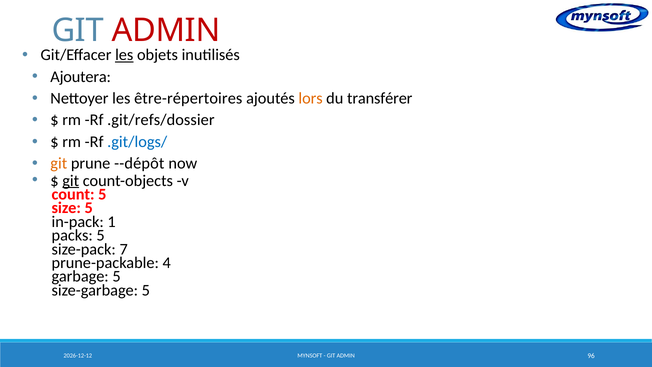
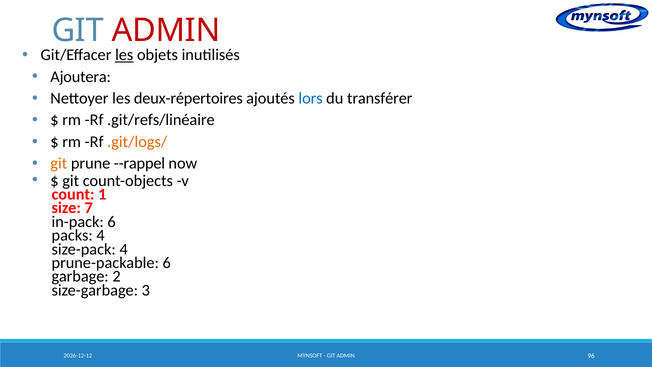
être-répertoires: être-répertoires -> deux-répertoires
lors colour: orange -> blue
.git/refs/dossier: .git/refs/dossier -> .git/refs/linéaire
.git/logs/ colour: blue -> orange
--dépôt: --dépôt -> --rappel
git at (71, 181) underline: present -> none
count 5: 5 -> 1
size 5: 5 -> 7
in-pack 1: 1 -> 6
packs 5: 5 -> 4
size-pack 7: 7 -> 4
prune-packable 4: 4 -> 6
garbage 5: 5 -> 2
size-garbage 5: 5 -> 3
